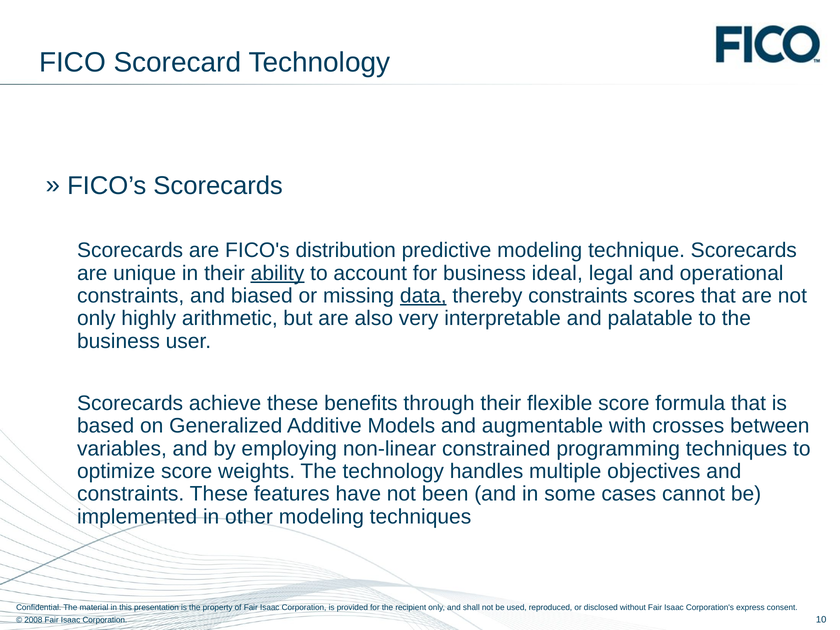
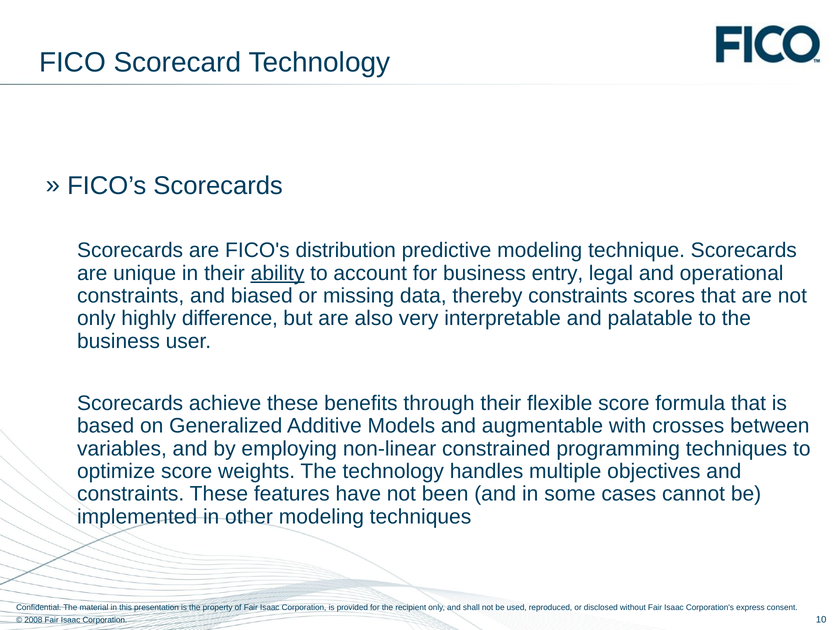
ideal: ideal -> entry
data underline: present -> none
arithmetic: arithmetic -> difference
